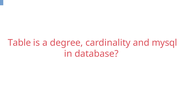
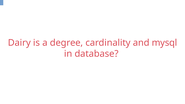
Table: Table -> Dairy
